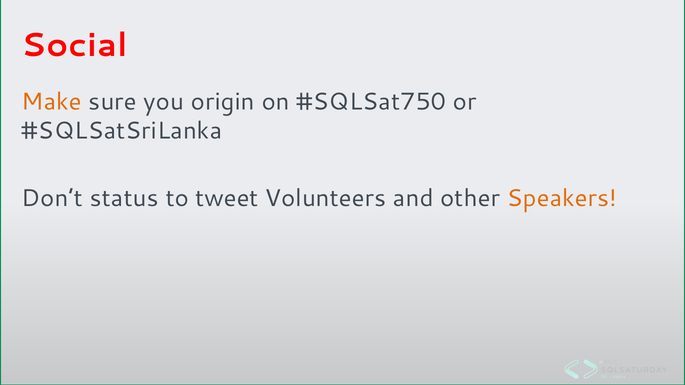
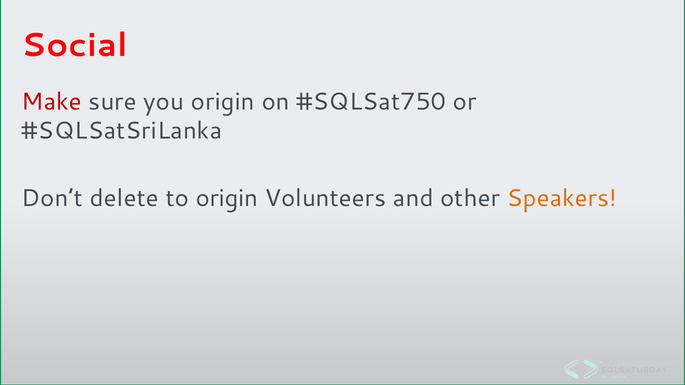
Make colour: orange -> red
status: status -> delete
to tweet: tweet -> origin
